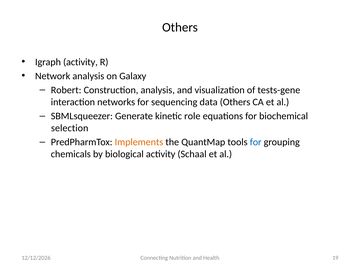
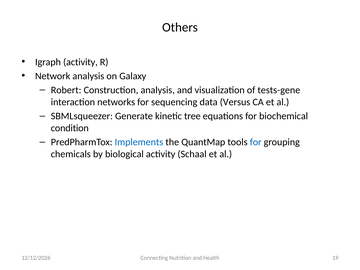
data Others: Others -> Versus
role: role -> tree
selection: selection -> condition
Implements colour: orange -> blue
